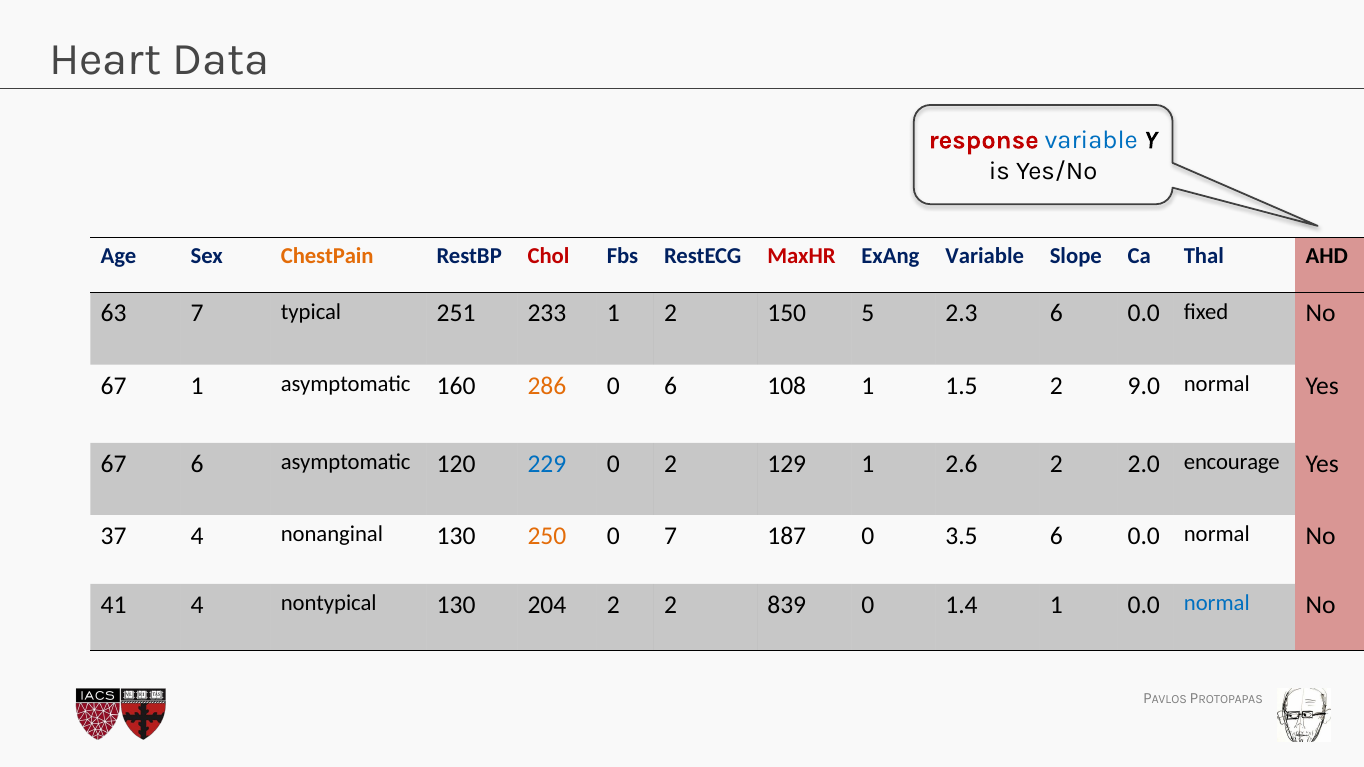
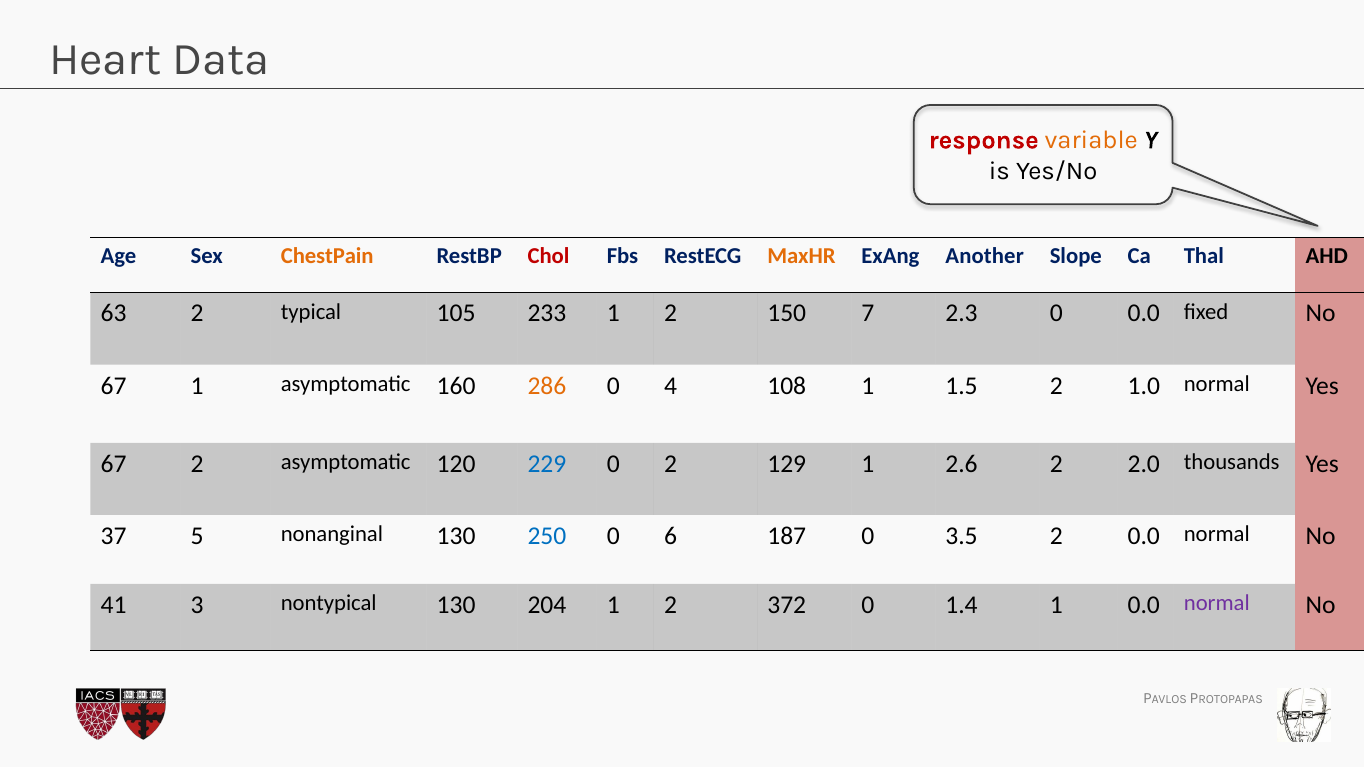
variable at (1091, 140) colour: blue -> orange
MaxHR colour: red -> orange
ExAng Variable: Variable -> Another
63 7: 7 -> 2
251: 251 -> 105
5: 5 -> 7
2.3 6: 6 -> 0
0 6: 6 -> 4
9.0: 9.0 -> 1.0
67 6: 6 -> 2
encourage: encourage -> thousands
37 4: 4 -> 5
250 colour: orange -> blue
0 7: 7 -> 6
3.5 6: 6 -> 2
41 4: 4 -> 3
204 2: 2 -> 1
839: 839 -> 372
normal at (1217, 603) colour: blue -> purple
